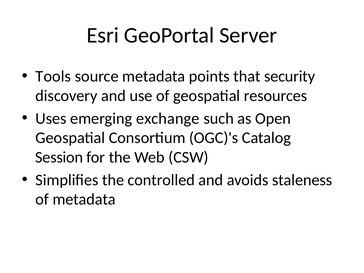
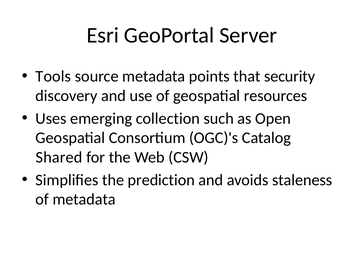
exchange: exchange -> collection
Session: Session -> Shared
controlled: controlled -> prediction
